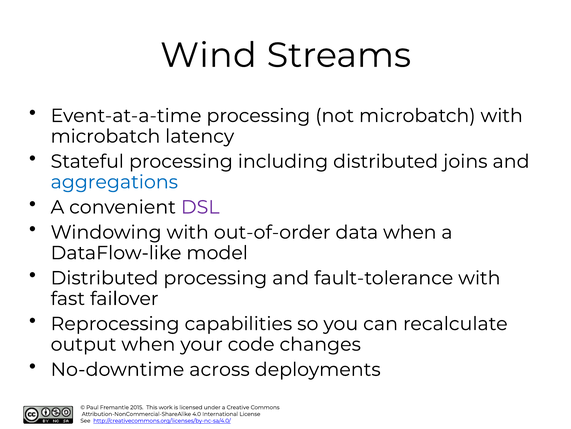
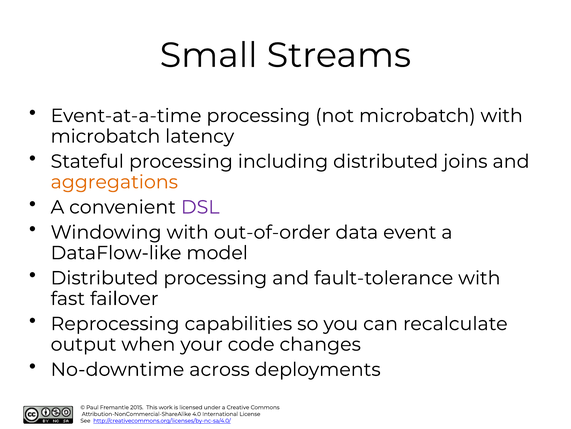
Wind: Wind -> Small
aggregations colour: blue -> orange
data when: when -> event
